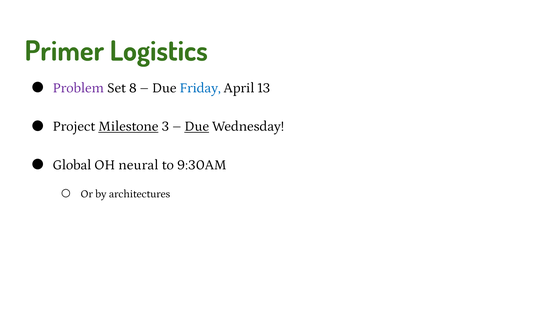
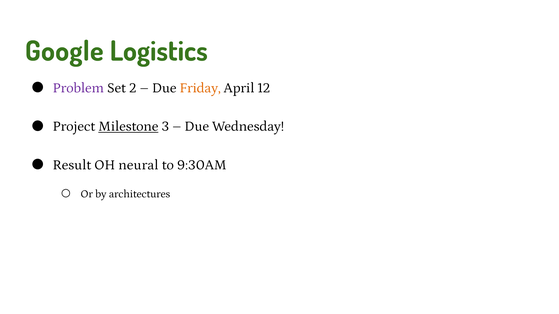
Primer: Primer -> Google
8: 8 -> 2
Friday colour: blue -> orange
13: 13 -> 12
Due at (197, 126) underline: present -> none
Global: Global -> Result
